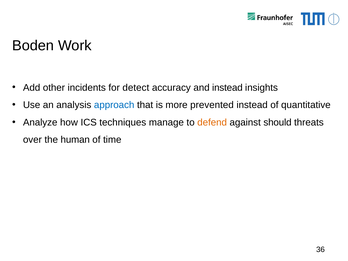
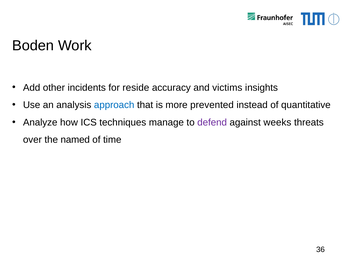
detect: detect -> reside
and instead: instead -> victims
defend colour: orange -> purple
should: should -> weeks
human: human -> named
